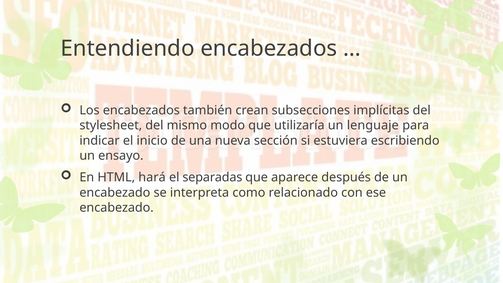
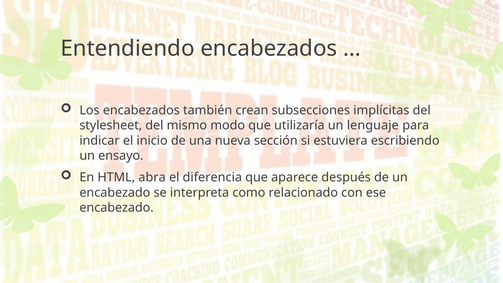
hará: hará -> abra
separadas: separadas -> diferencia
